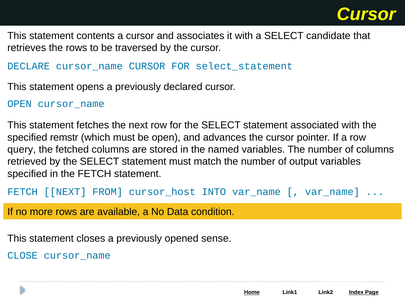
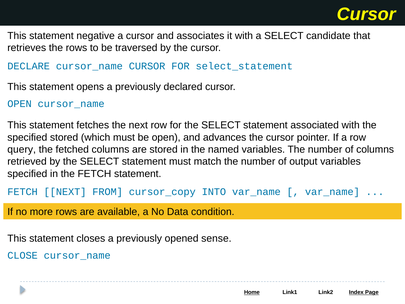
contents: contents -> negative
specified remstr: remstr -> stored
cursor_host: cursor_host -> cursor_copy
